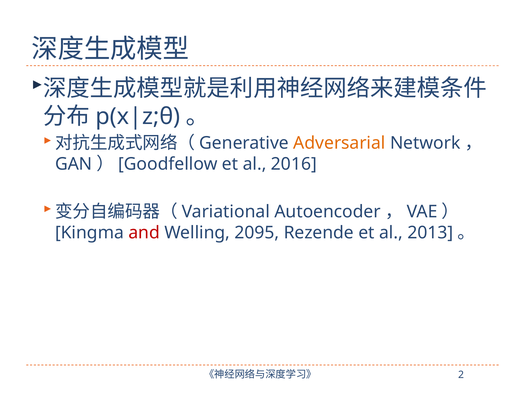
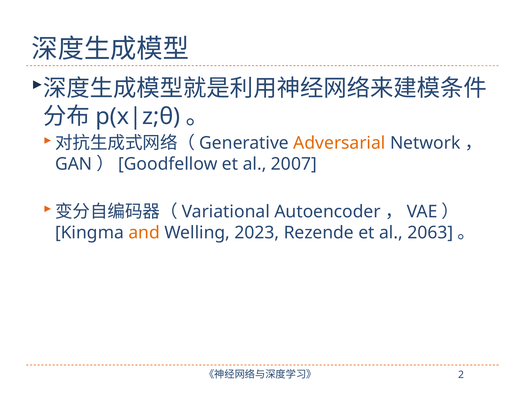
2016: 2016 -> 2007
and colour: red -> orange
2095: 2095 -> 2023
2013: 2013 -> 2063
